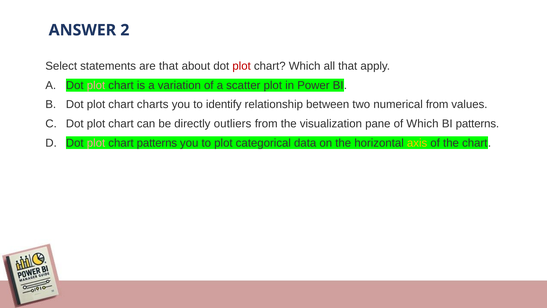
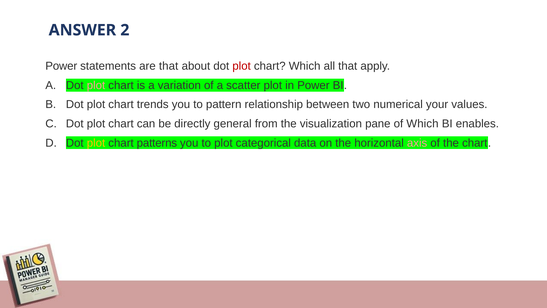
Select at (61, 66): Select -> Power
charts: charts -> trends
identify: identify -> pattern
numerical from: from -> your
outliers: outliers -> general
BI patterns: patterns -> enables
plot at (96, 143) colour: pink -> yellow
axis colour: yellow -> pink
